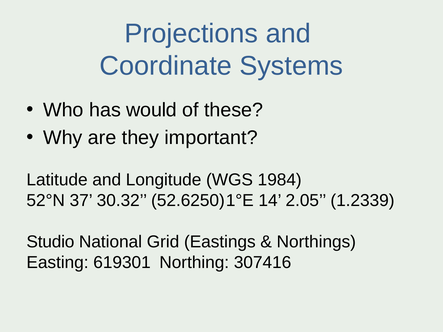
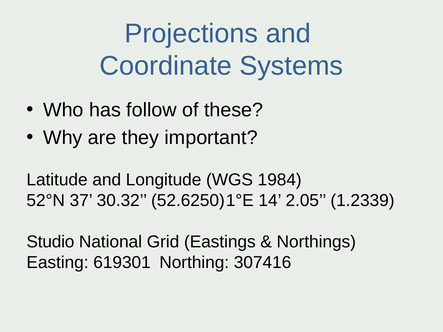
would: would -> follow
